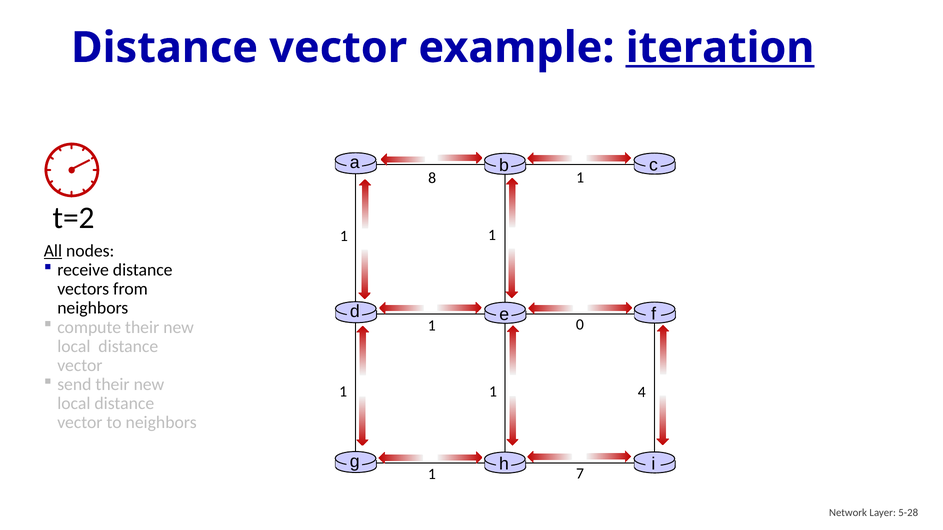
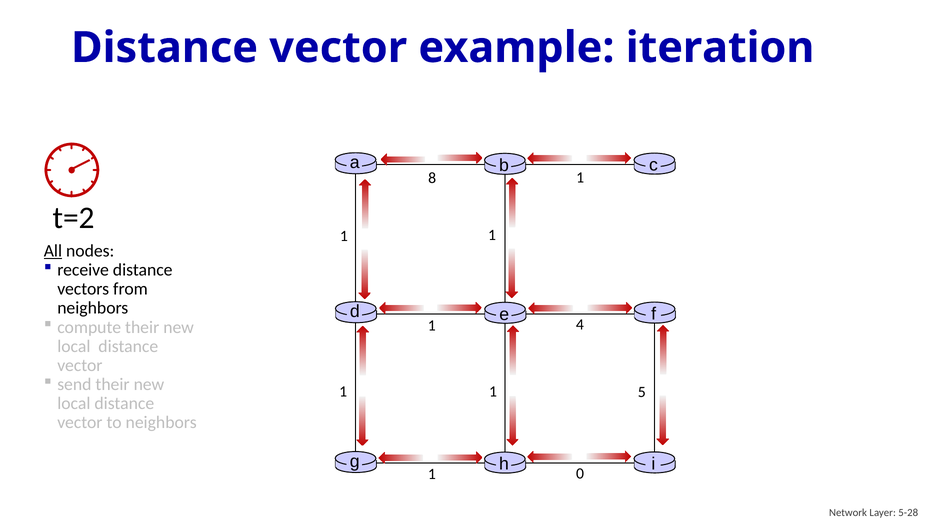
iteration underline: present -> none
0: 0 -> 4
4: 4 -> 5
7: 7 -> 0
